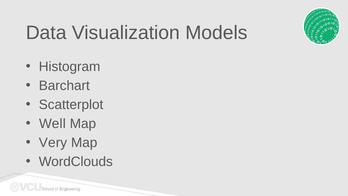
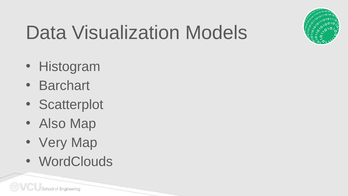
Well: Well -> Also
